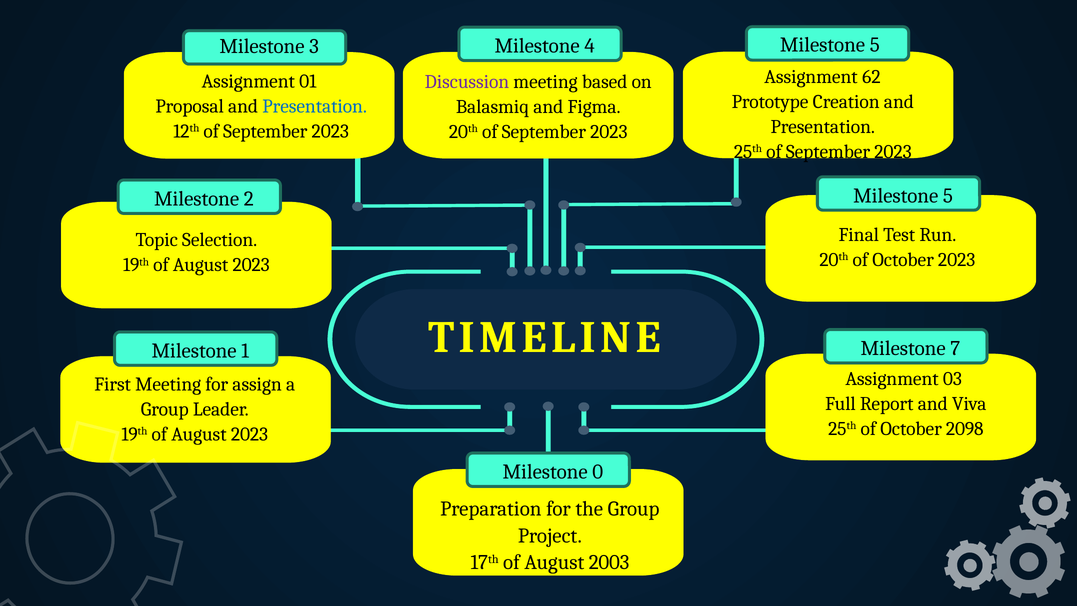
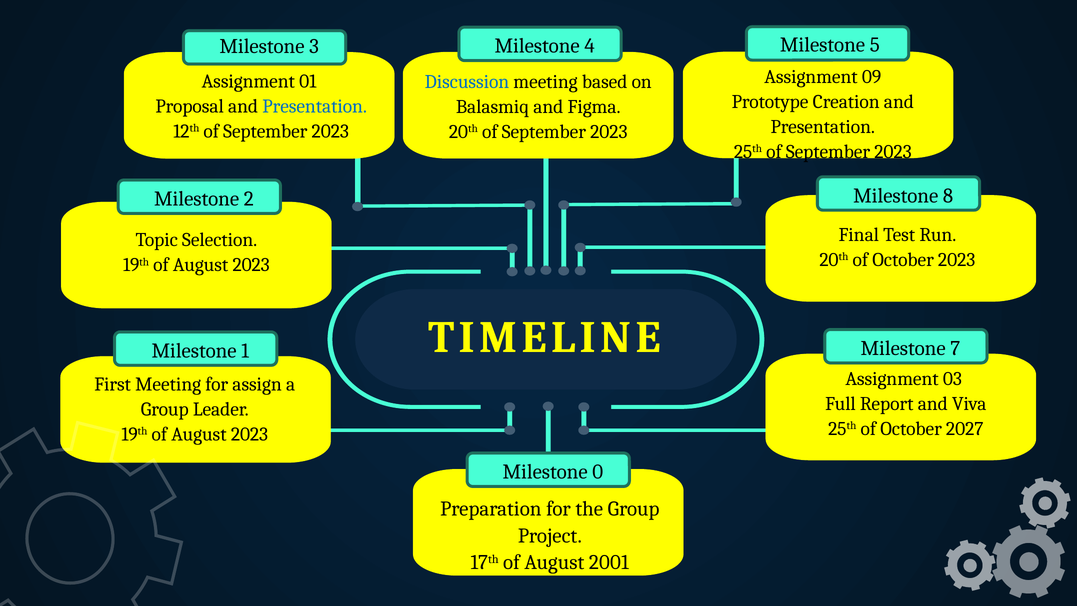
62: 62 -> 09
Discussion colour: purple -> blue
5 at (948, 196): 5 -> 8
2098: 2098 -> 2027
2003: 2003 -> 2001
